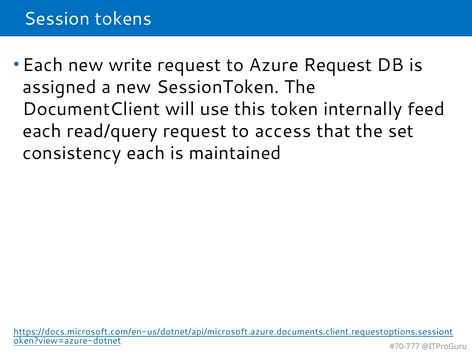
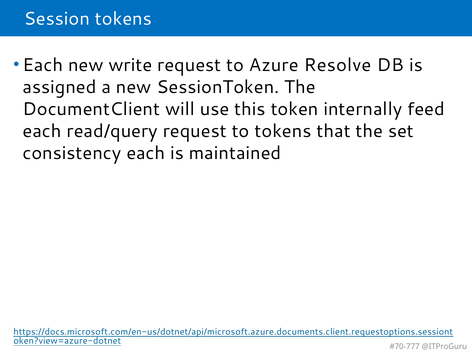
Azure Request: Request -> Resolve
to access: access -> tokens
